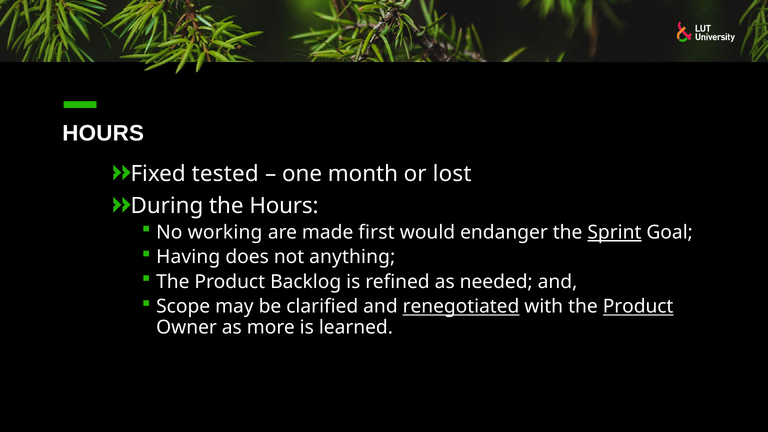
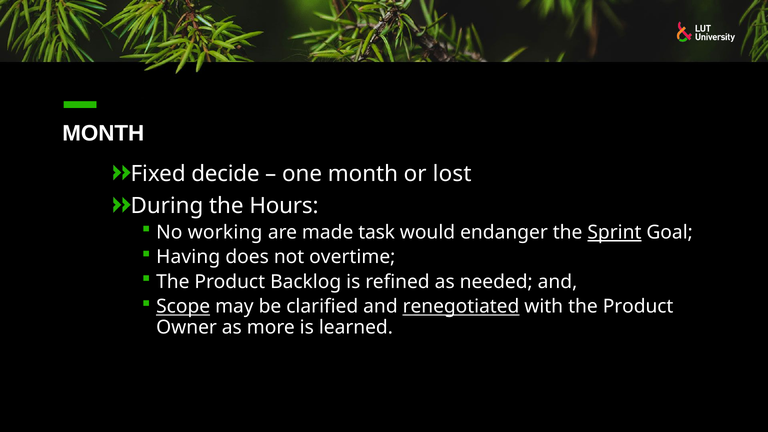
HOURS at (103, 134): HOURS -> MONTH
tested: tested -> decide
first: first -> task
anything: anything -> overtime
Scope underline: none -> present
Product at (638, 307) underline: present -> none
